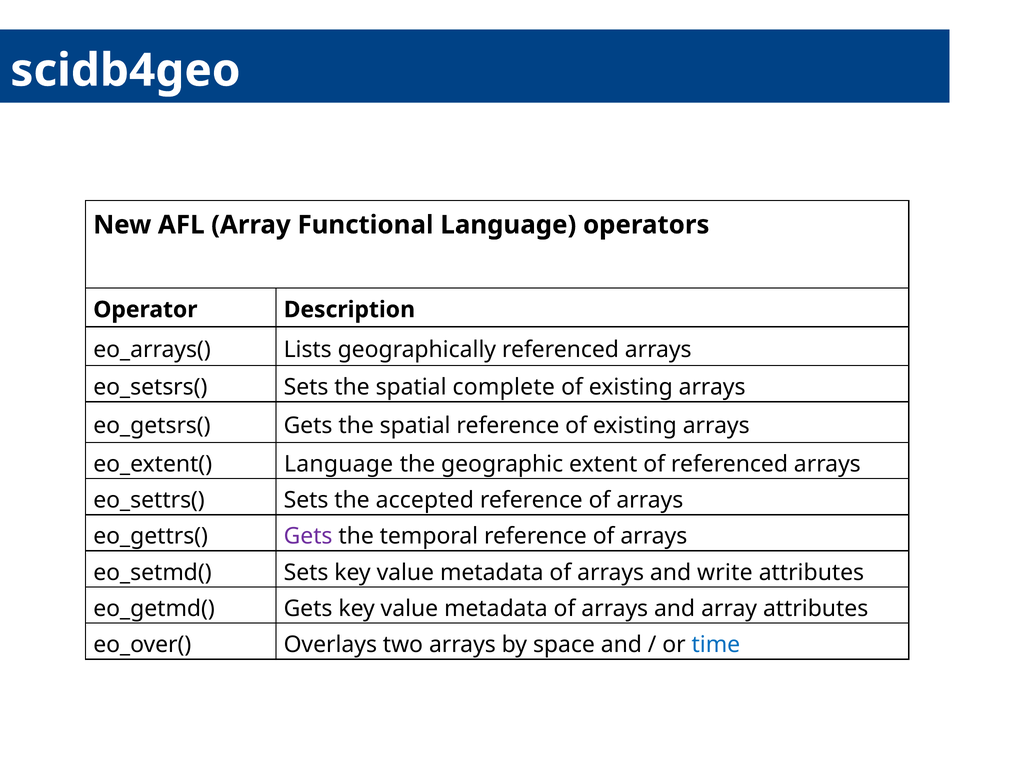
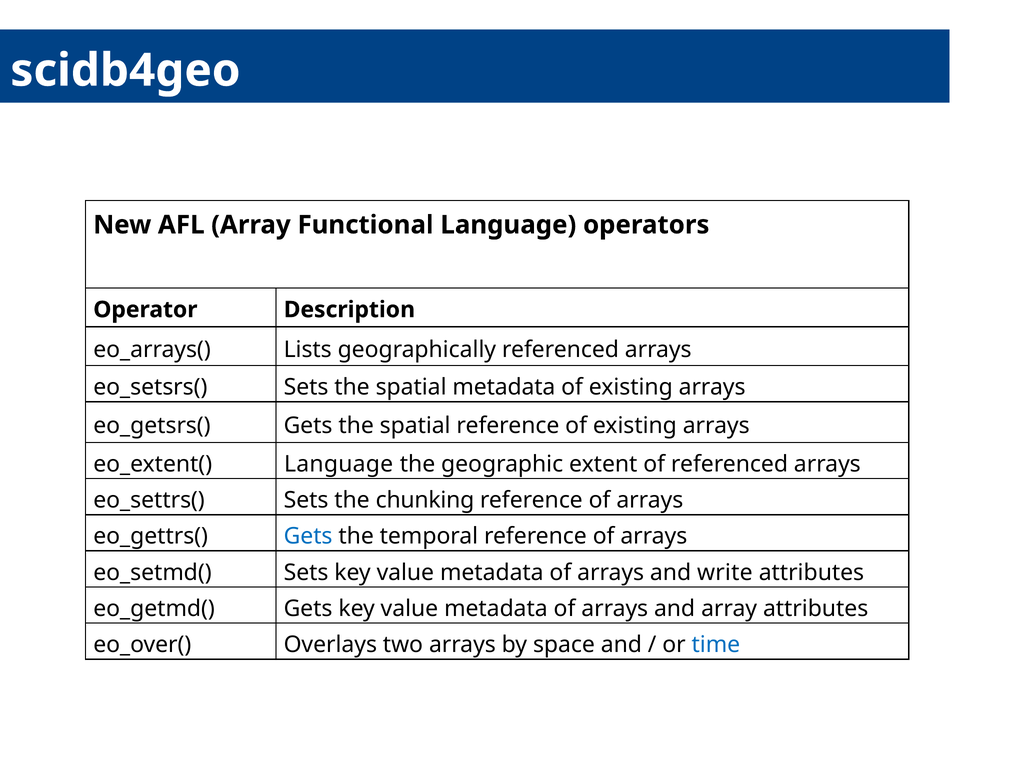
spatial complete: complete -> metadata
accepted: accepted -> chunking
Gets at (308, 536) colour: purple -> blue
